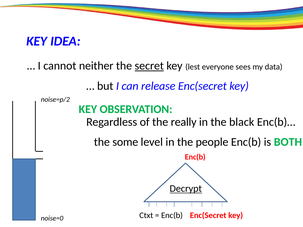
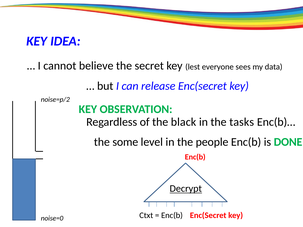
neither: neither -> believe
secret underline: present -> none
really: really -> black
black: black -> tasks
BOTH: BOTH -> DONE
